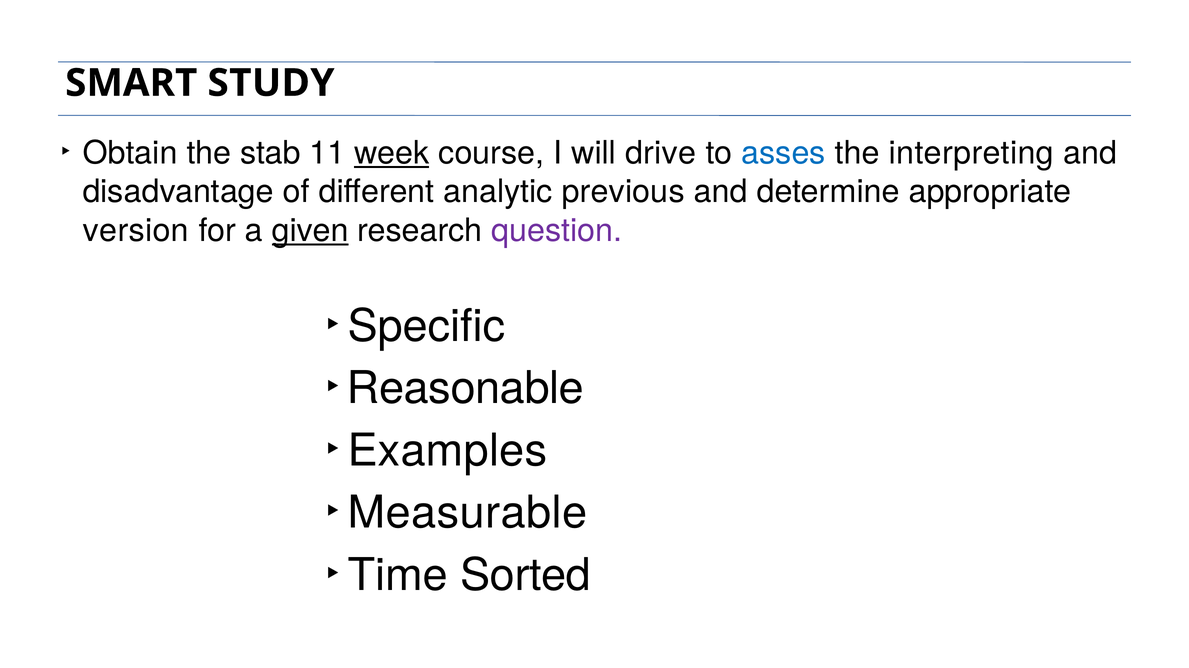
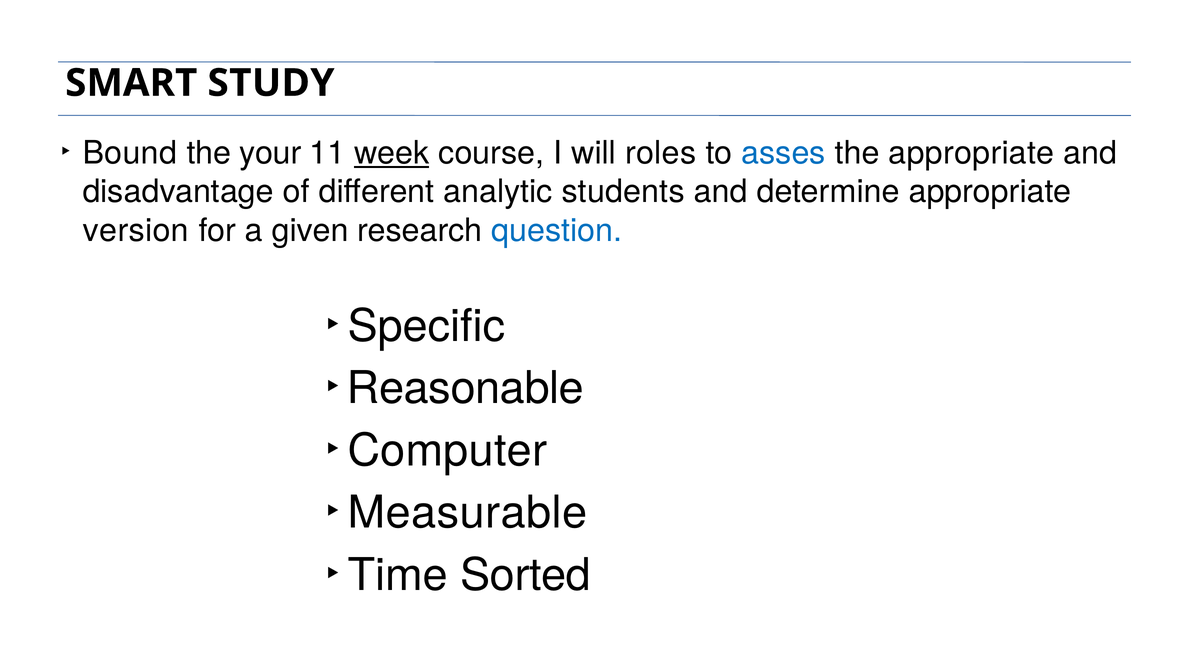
Obtain: Obtain -> Bound
stab: stab -> your
drive: drive -> roles
the interpreting: interpreting -> appropriate
previous: previous -> students
given underline: present -> none
question colour: purple -> blue
Examples: Examples -> Computer
